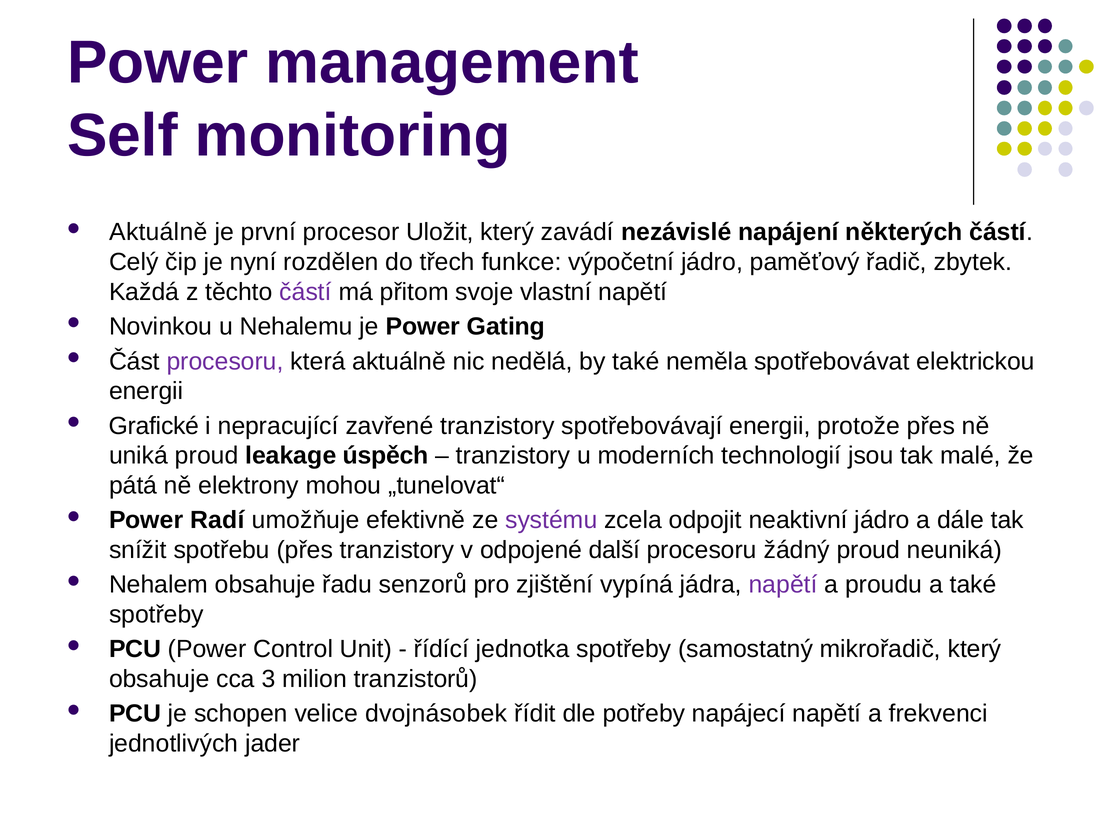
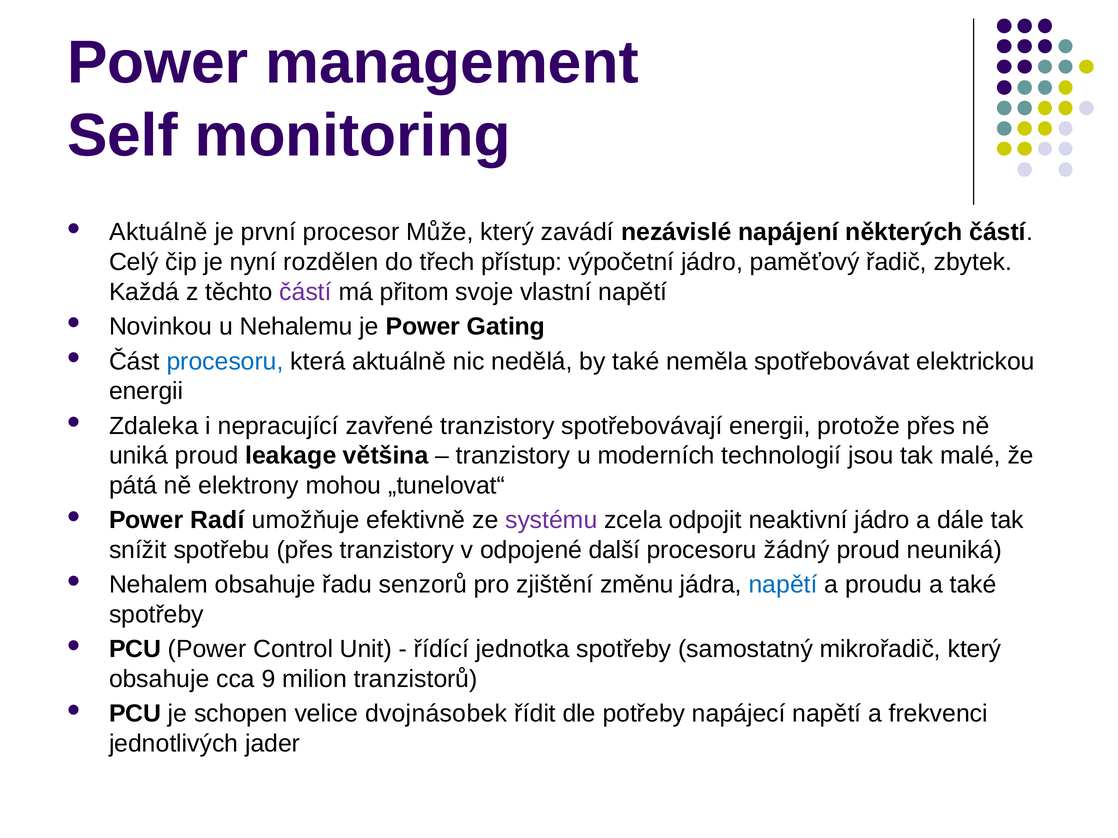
Uložit: Uložit -> Může
funkce: funkce -> přístup
procesoru at (225, 362) colour: purple -> blue
Grafické: Grafické -> Zdaleka
úspěch: úspěch -> většina
vypíná: vypíná -> změnu
napětí at (783, 585) colour: purple -> blue
3: 3 -> 9
